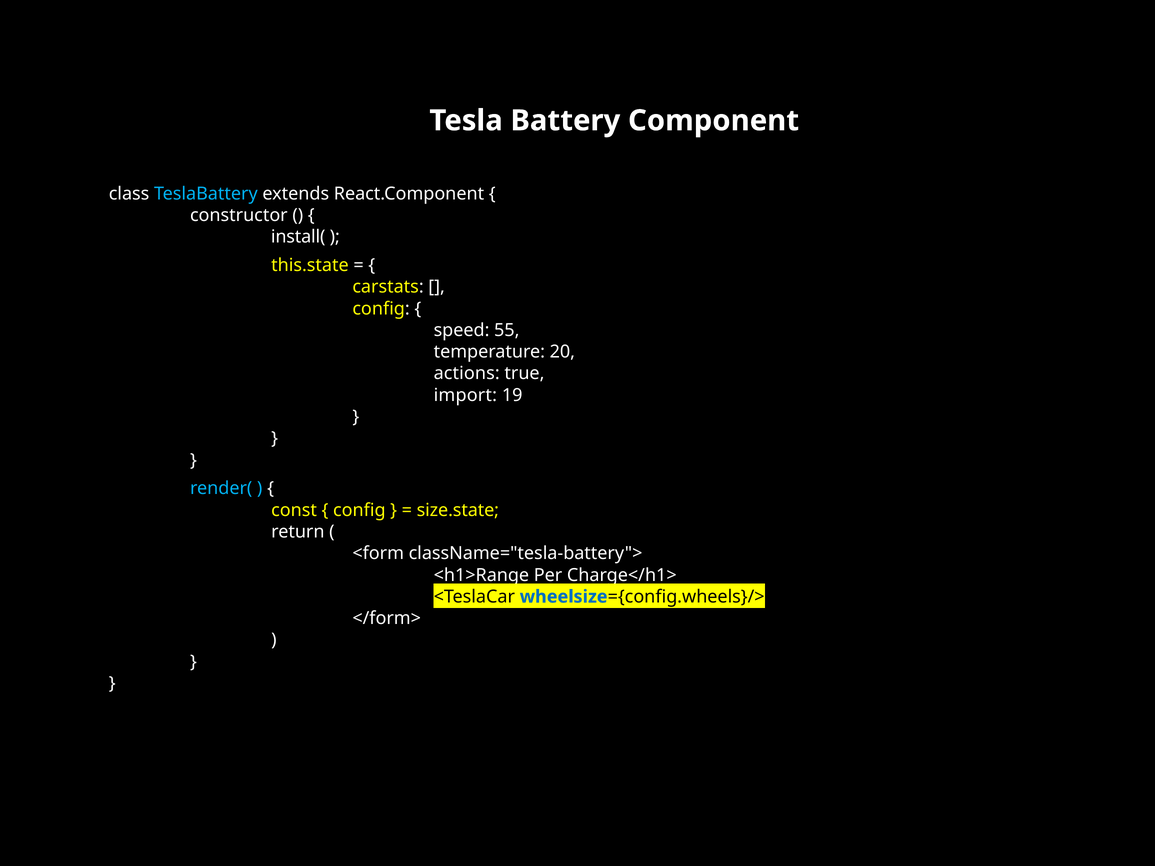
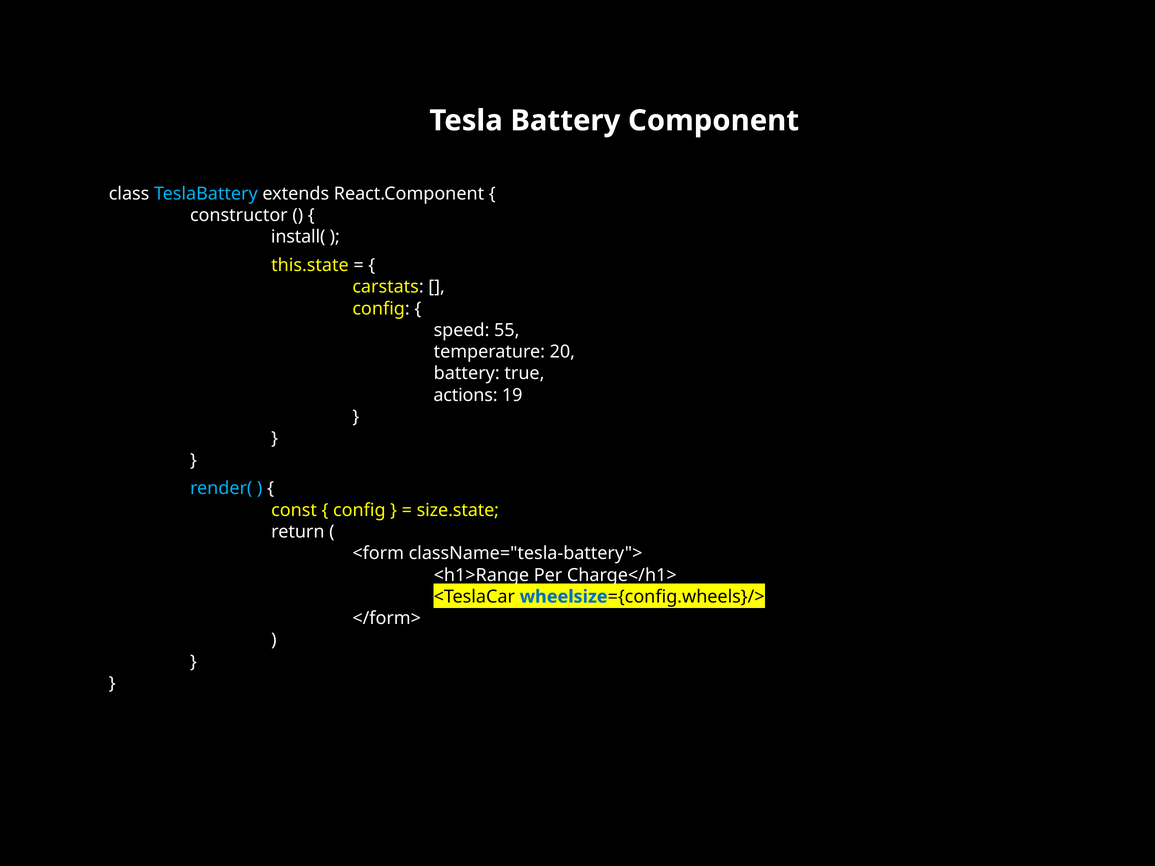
actions at (467, 374): actions -> battery
import: import -> actions
